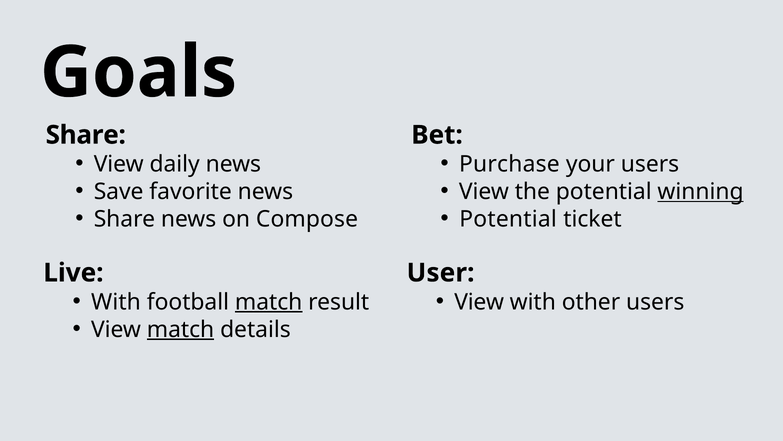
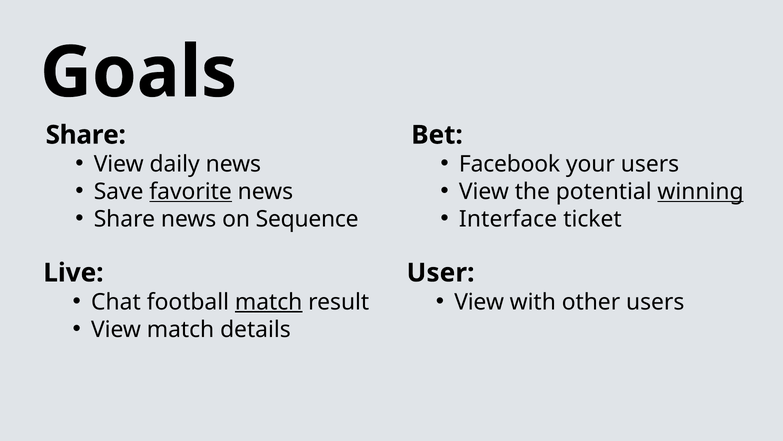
Purchase: Purchase -> Facebook
favorite underline: none -> present
Compose: Compose -> Sequence
Potential at (508, 219): Potential -> Interface
With at (116, 302): With -> Chat
match at (181, 329) underline: present -> none
